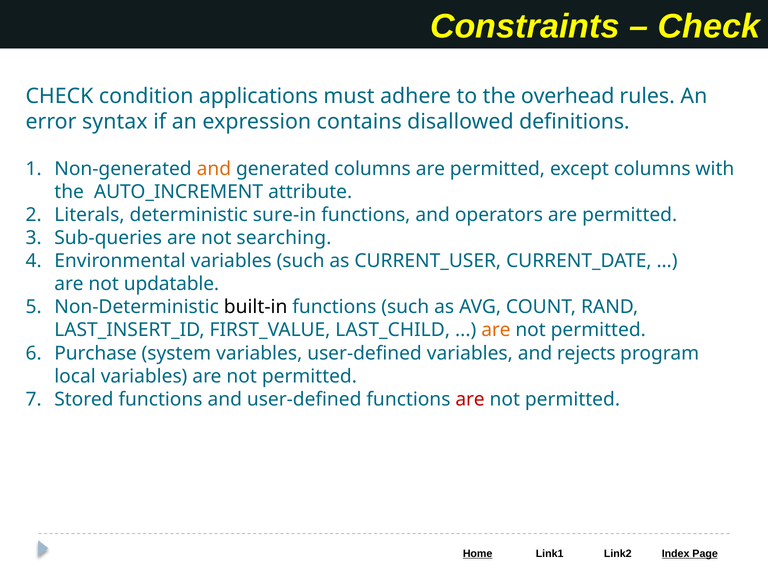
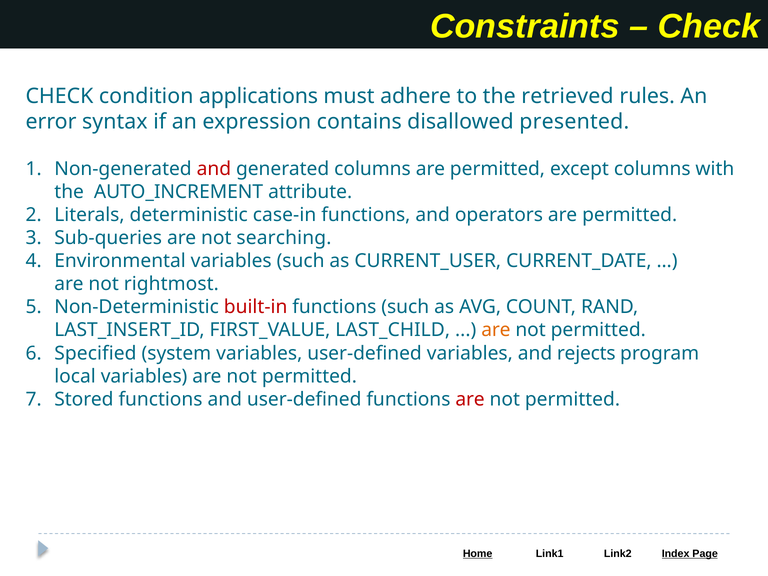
overhead: overhead -> retrieved
definitions: definitions -> presented
and at (214, 169) colour: orange -> red
sure-in: sure-in -> case-in
updatable: updatable -> rightmost
built-in colour: black -> red
Purchase: Purchase -> Specified
